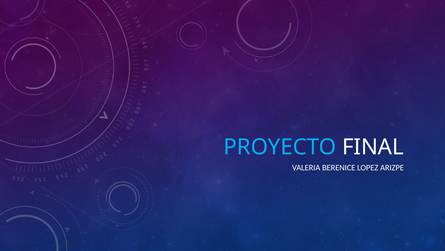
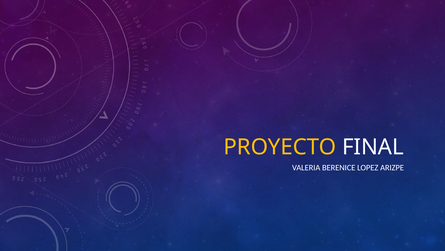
PROYECTO colour: light blue -> yellow
